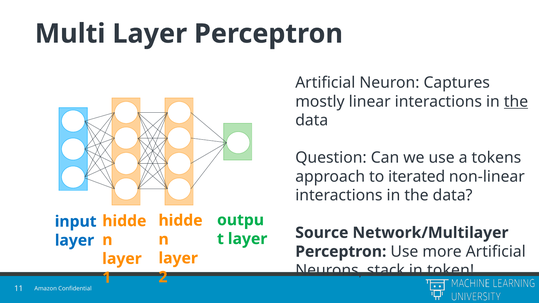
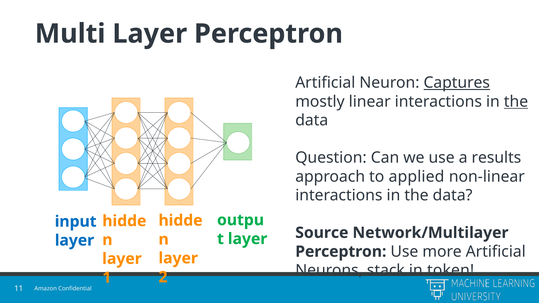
Captures underline: none -> present
tokens: tokens -> results
iterated: iterated -> applied
